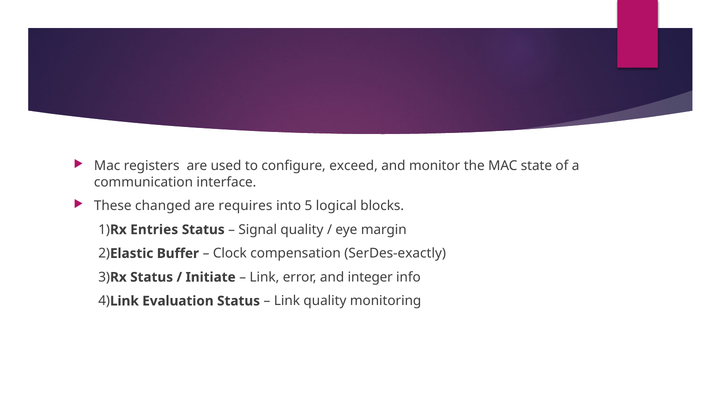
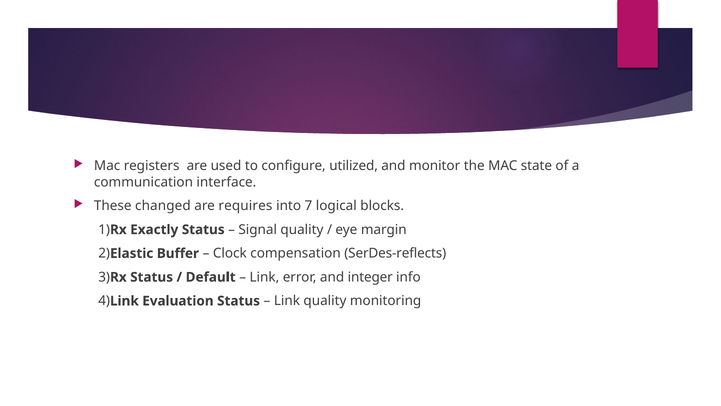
exceed: exceed -> utilized
5: 5 -> 7
Entries: Entries -> Exactly
SerDes-exactly: SerDes-exactly -> SerDes-reflects
Initiate: Initiate -> Default
